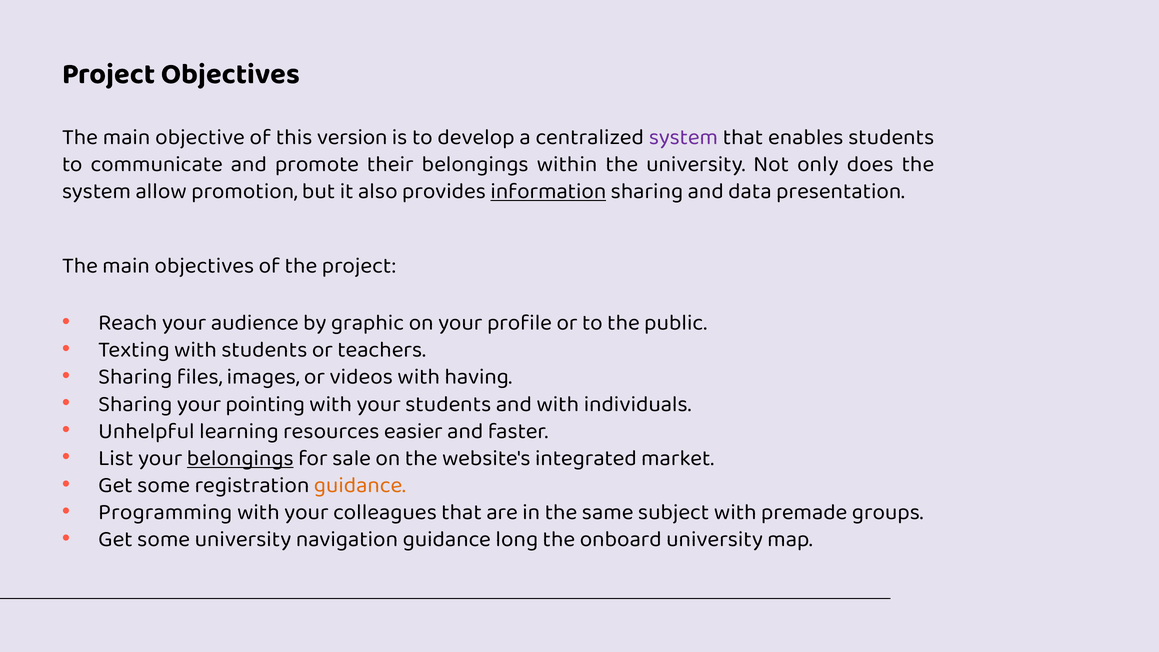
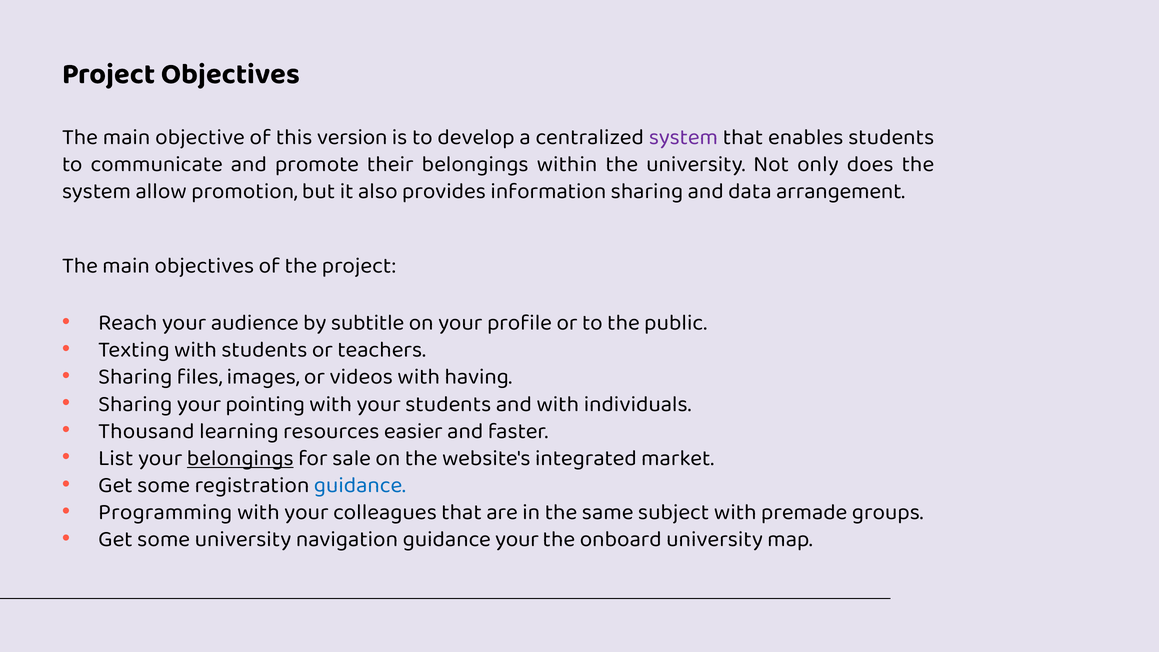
information underline: present -> none
presentation: presentation -> arrangement
graphic: graphic -> subtitle
Unhelpful: Unhelpful -> Thousand
guidance at (360, 485) colour: orange -> blue
guidance long: long -> your
